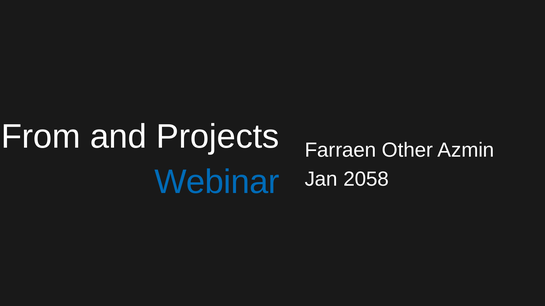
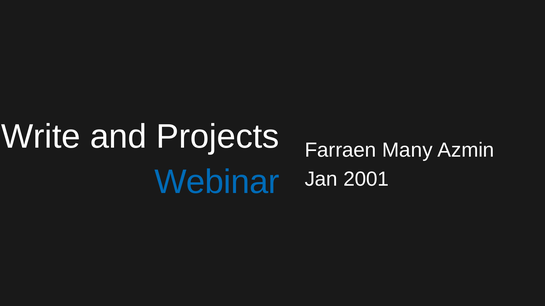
From: From -> Write
Other: Other -> Many
2058: 2058 -> 2001
